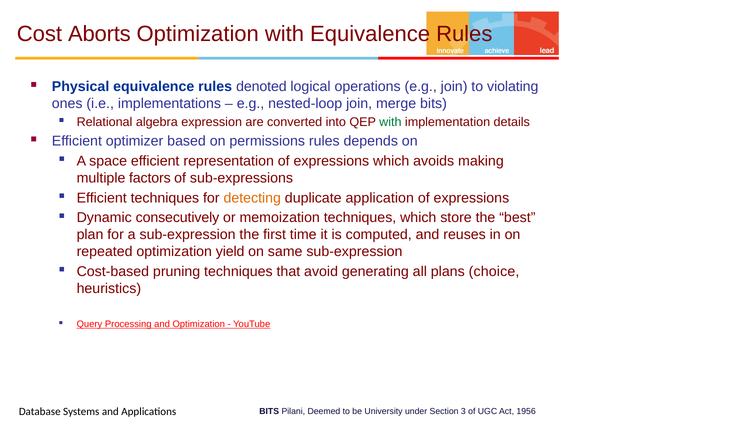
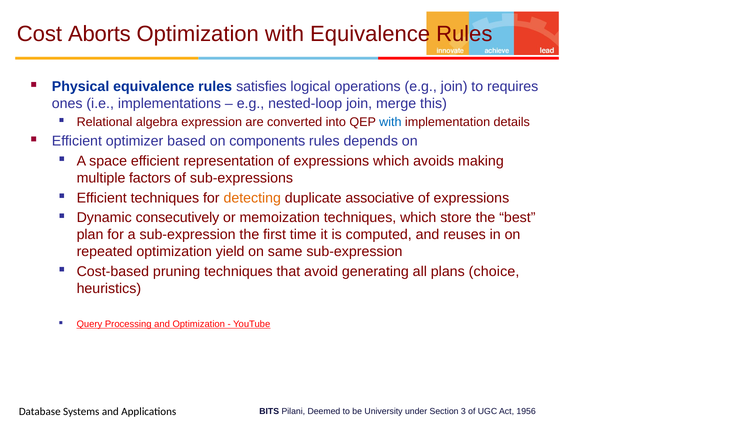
denoted: denoted -> satisfies
violating: violating -> requires
merge bits: bits -> this
with at (390, 122) colour: green -> blue
permissions: permissions -> components
application: application -> associative
